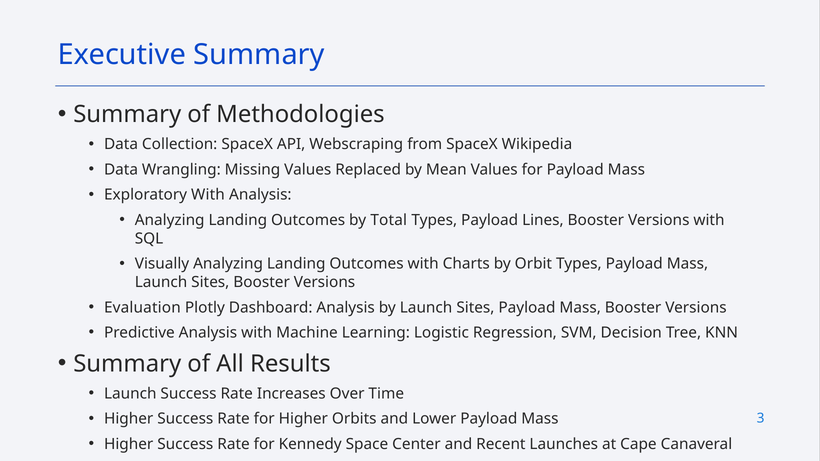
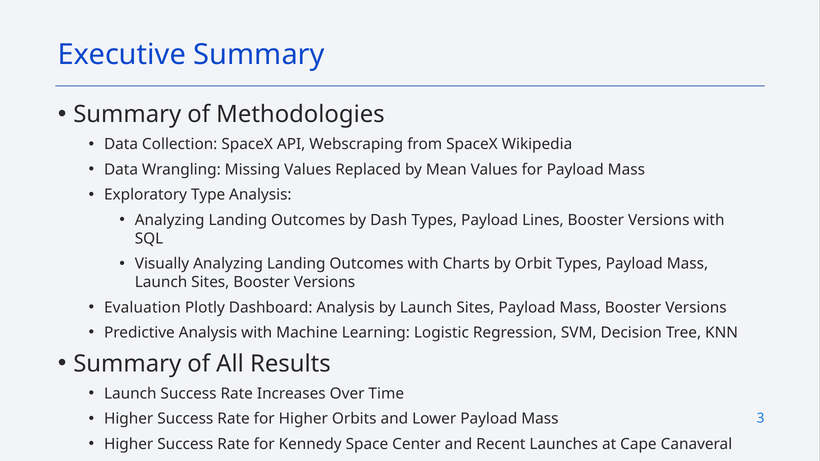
Exploratory With: With -> Type
Total: Total -> Dash
